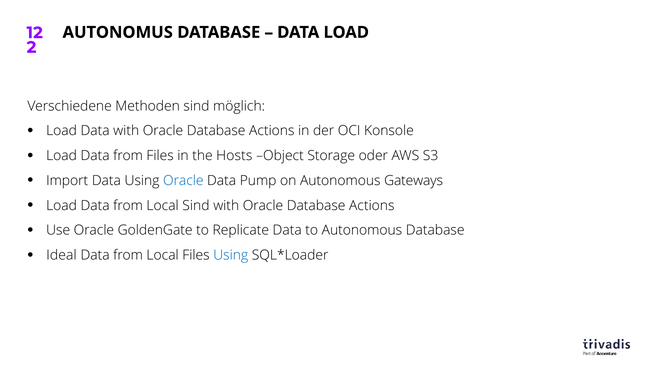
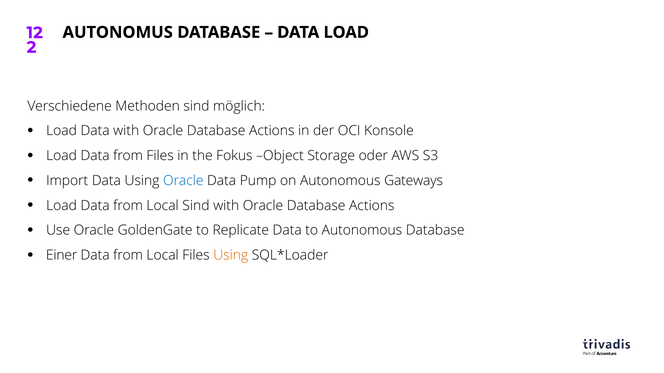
Hosts: Hosts -> Fokus
Ideal: Ideal -> Einer
Using at (231, 256) colour: blue -> orange
